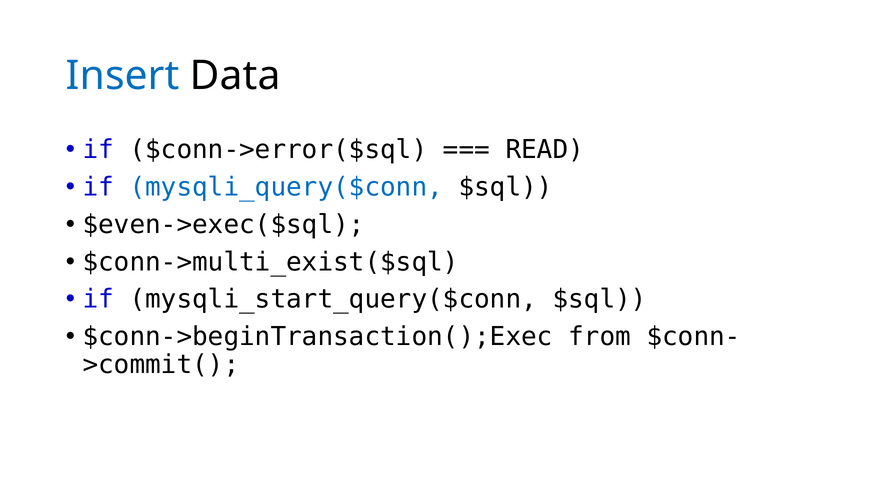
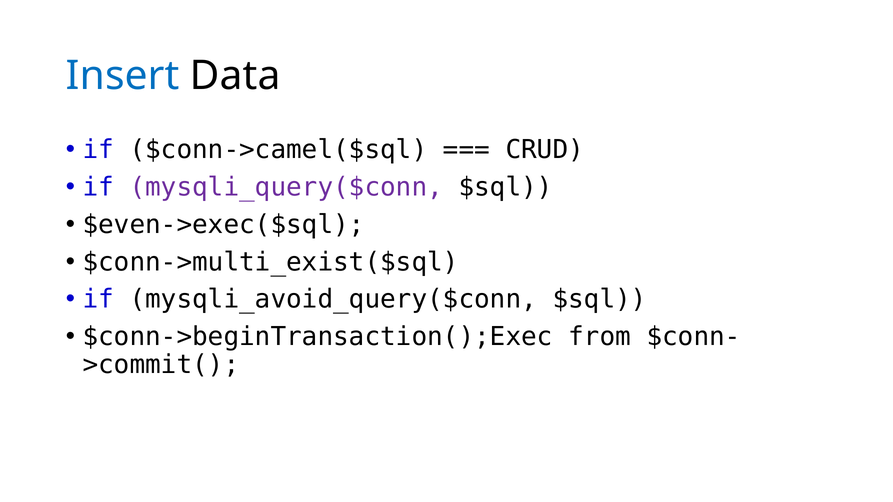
$conn->error($sql: $conn->error($sql -> $conn->camel($sql
READ: READ -> CRUD
mysqli_query($conn colour: blue -> purple
mysqli_start_query($conn: mysqli_start_query($conn -> mysqli_avoid_query($conn
